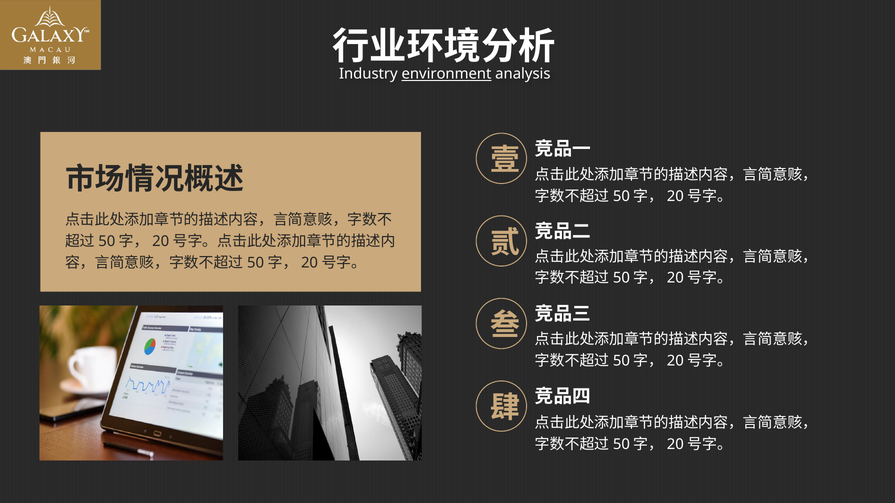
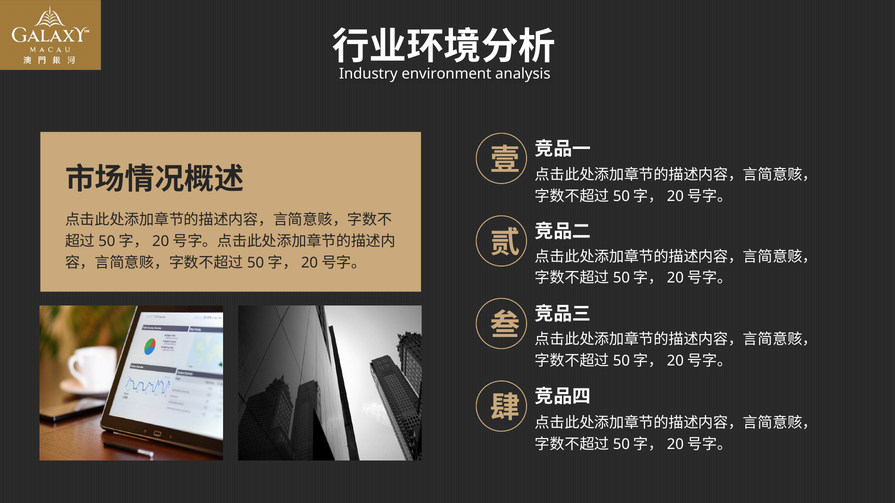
environment underline: present -> none
